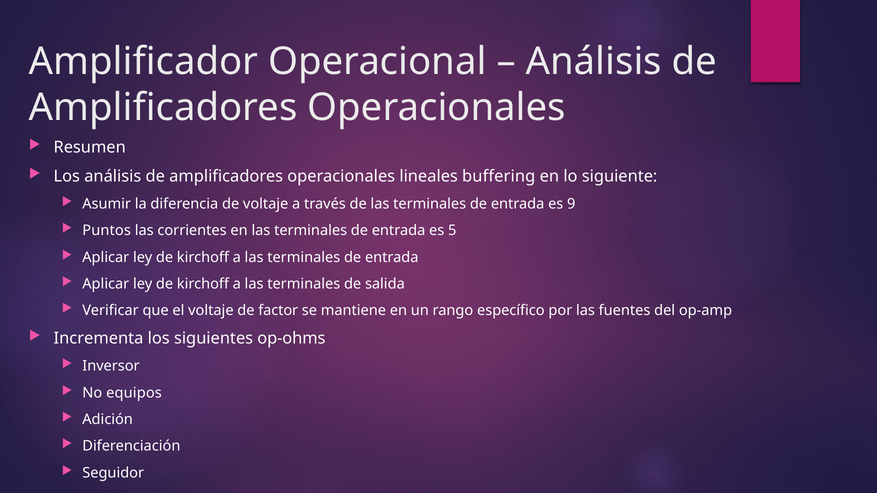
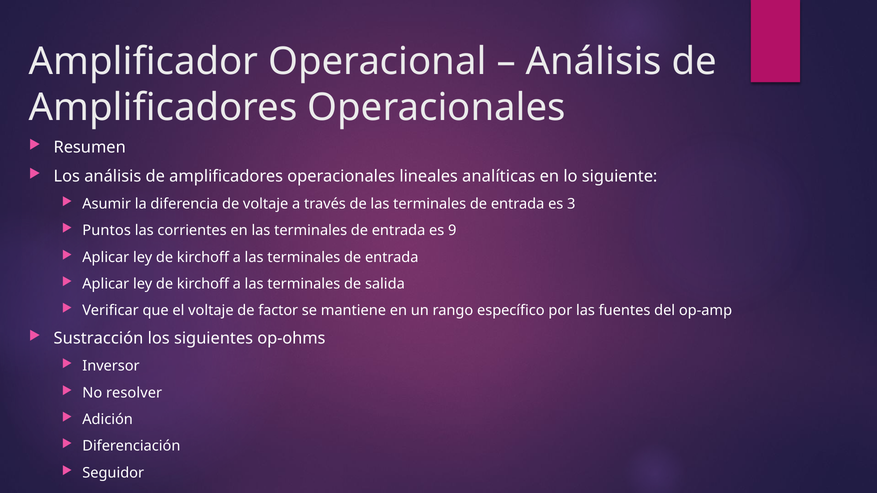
buffering: buffering -> analíticas
9: 9 -> 3
5: 5 -> 9
Incrementa: Incrementa -> Sustracción
equipos: equipos -> resolver
